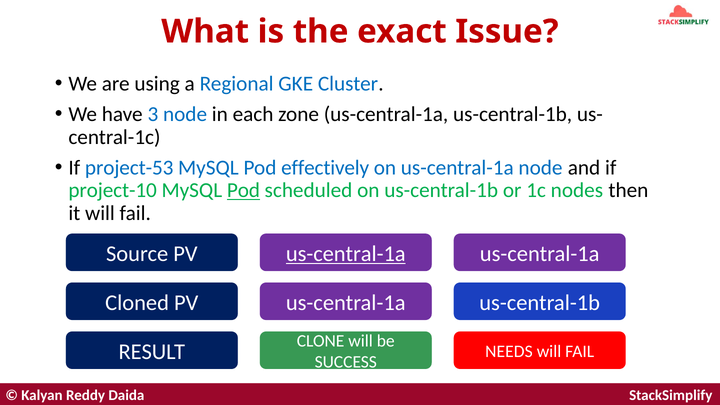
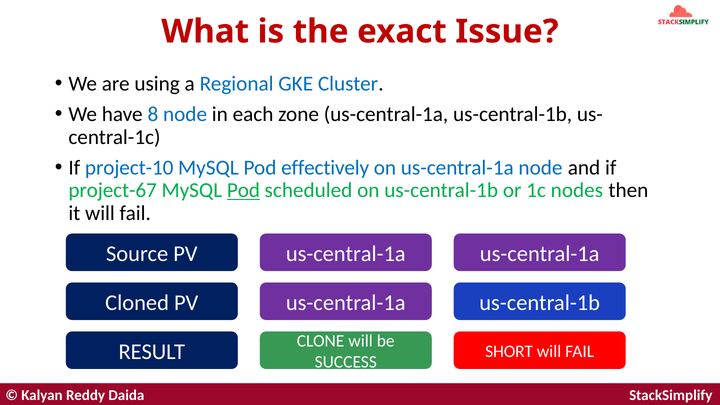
3: 3 -> 8
project-53: project-53 -> project-10
project-10: project-10 -> project-67
us-central-1a at (346, 254) underline: present -> none
NEEDS: NEEDS -> SHORT
